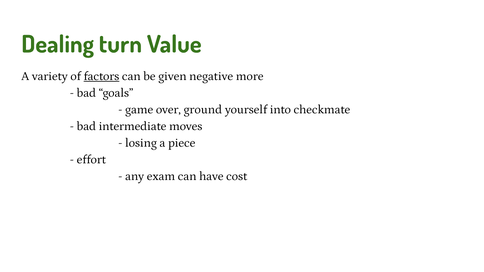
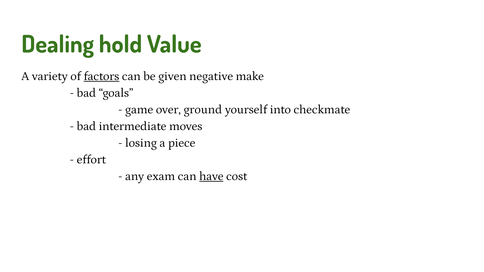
turn: turn -> hold
more: more -> make
have underline: none -> present
